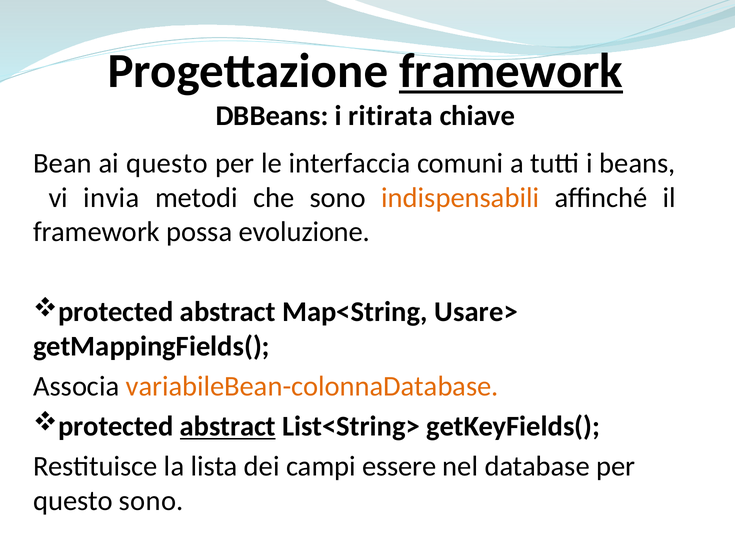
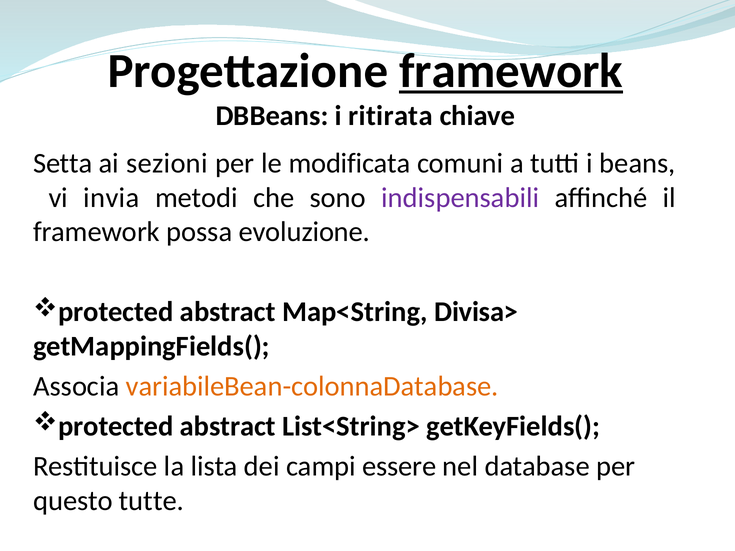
Bean: Bean -> Setta
ai questo: questo -> sezioni
interfaccia: interfaccia -> modificata
indispensabili colour: orange -> purple
Usare>: Usare> -> Divisa>
abstract at (228, 427) underline: present -> none
questo sono: sono -> tutte
